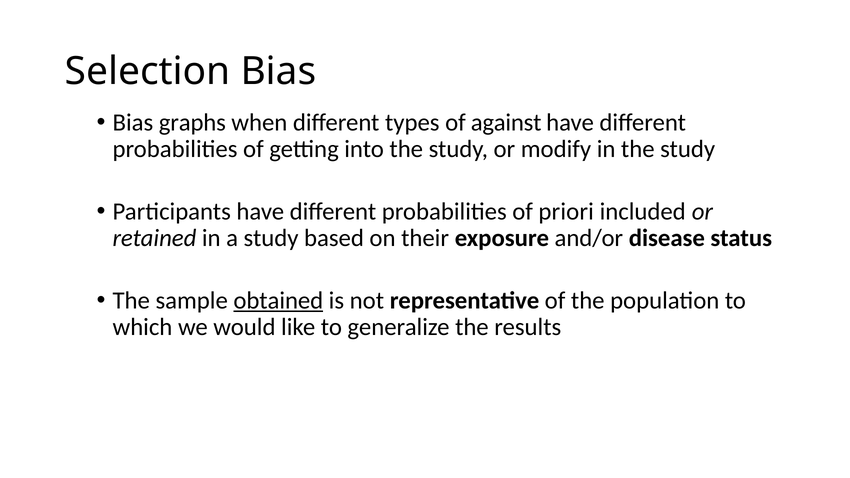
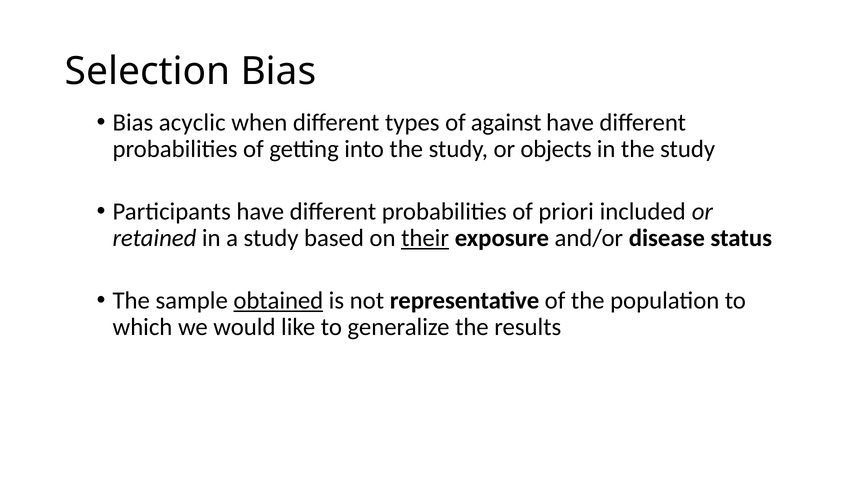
graphs: graphs -> acyclic
modify: modify -> objects
their underline: none -> present
